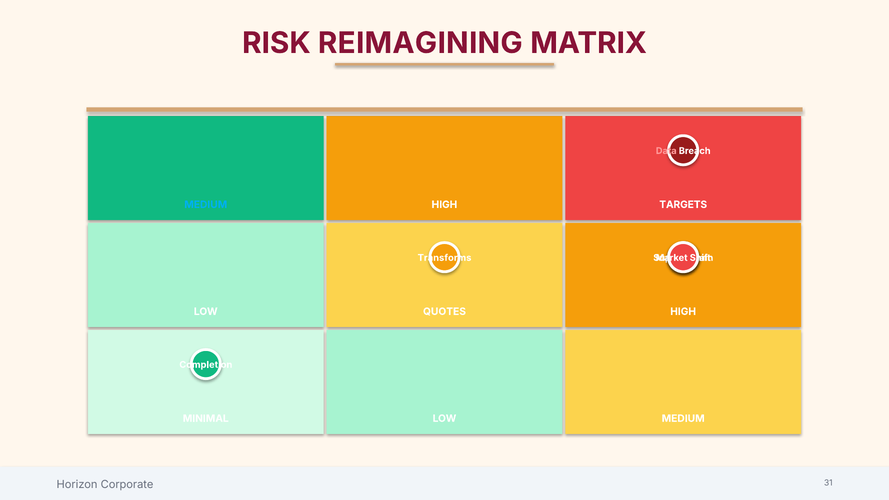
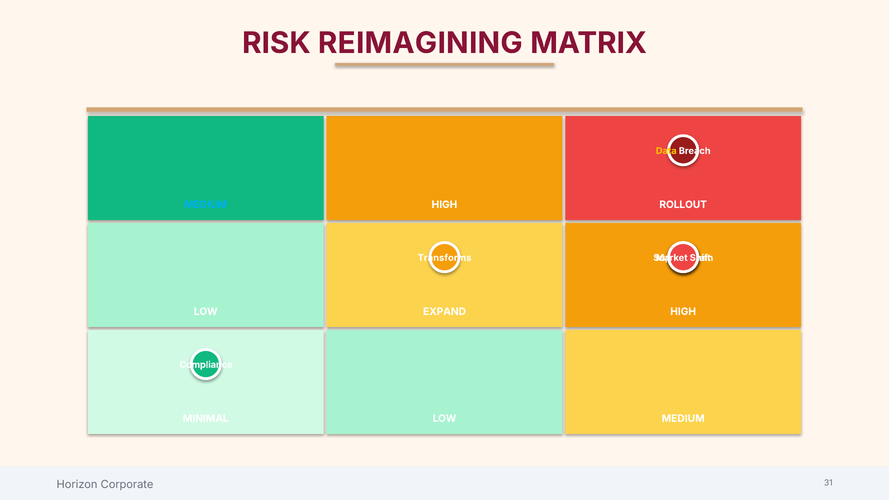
Data colour: pink -> yellow
TARGETS: TARGETS -> ROLLOUT
QUOTES: QUOTES -> EXPAND
Completion: Completion -> Compliance
